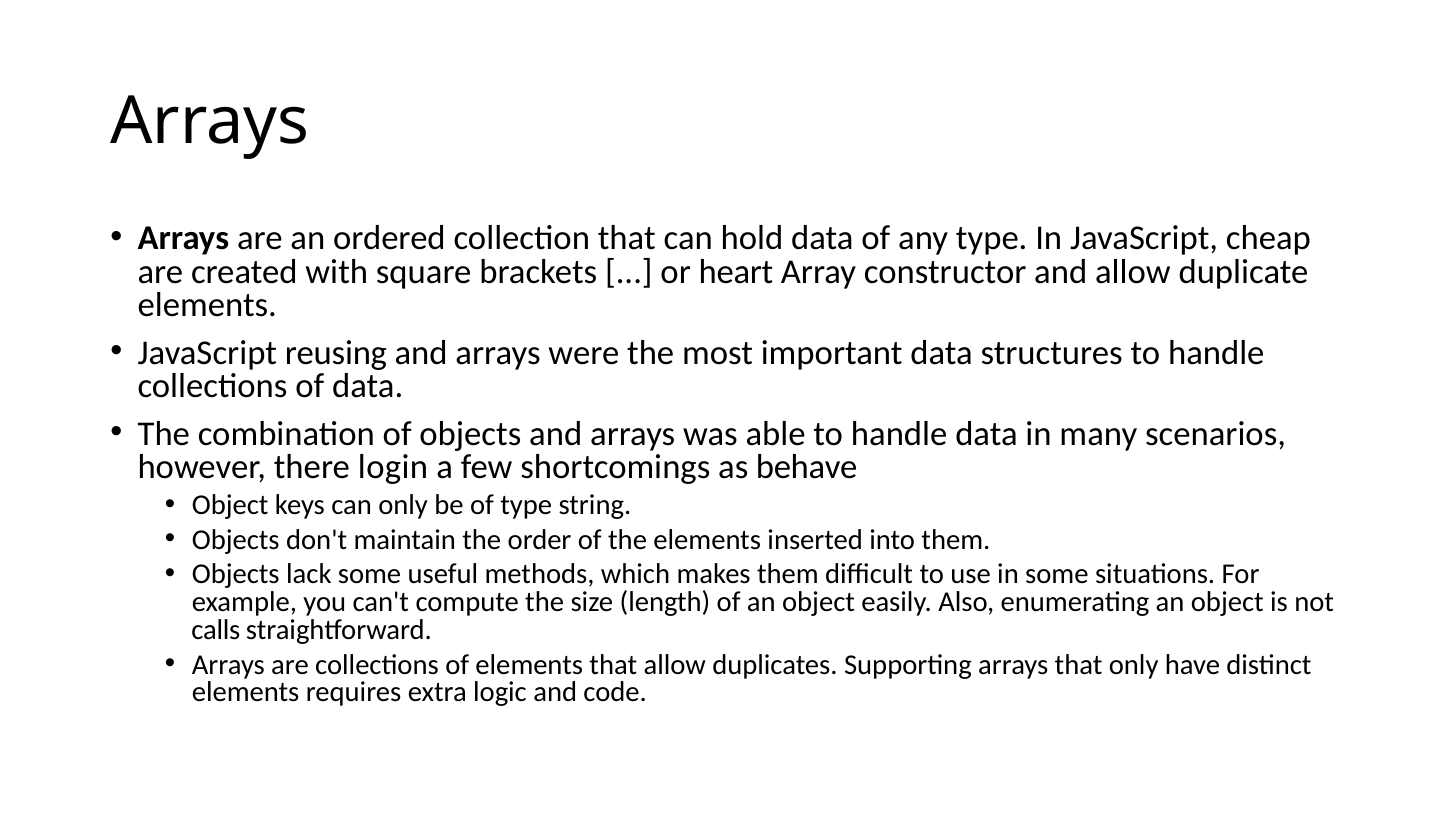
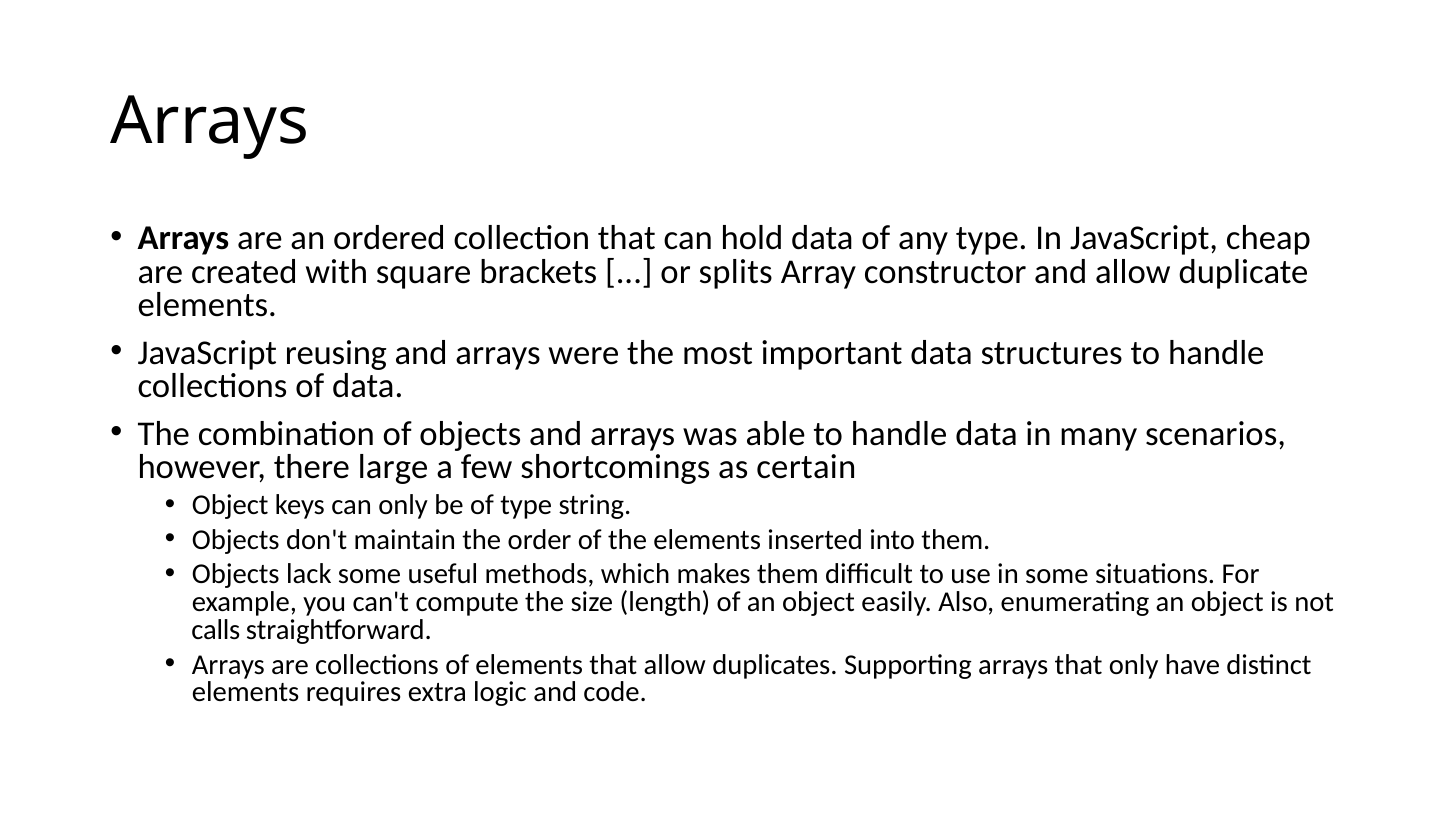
heart: heart -> splits
login: login -> large
behave: behave -> certain
